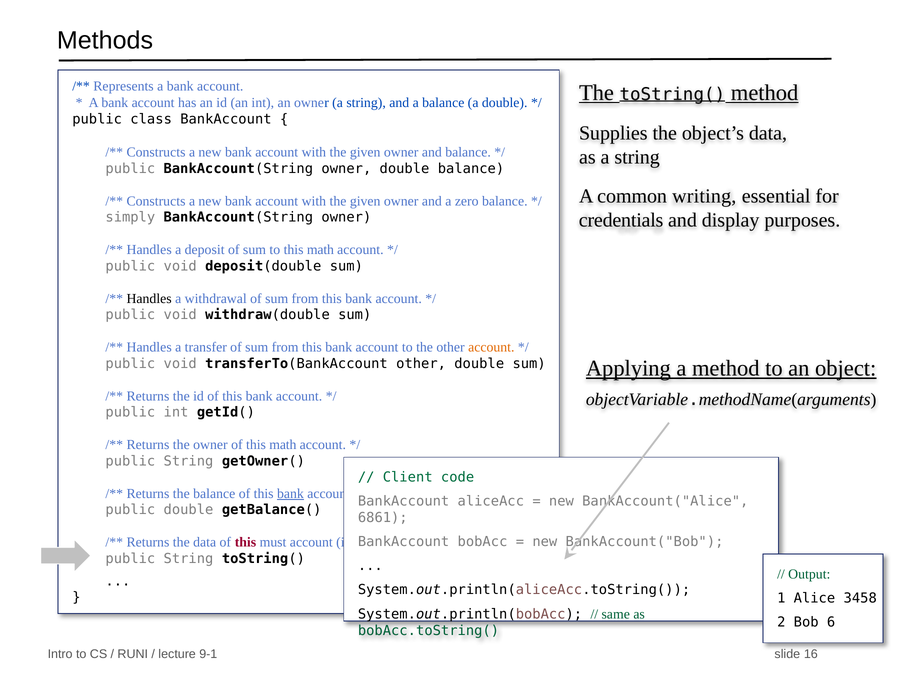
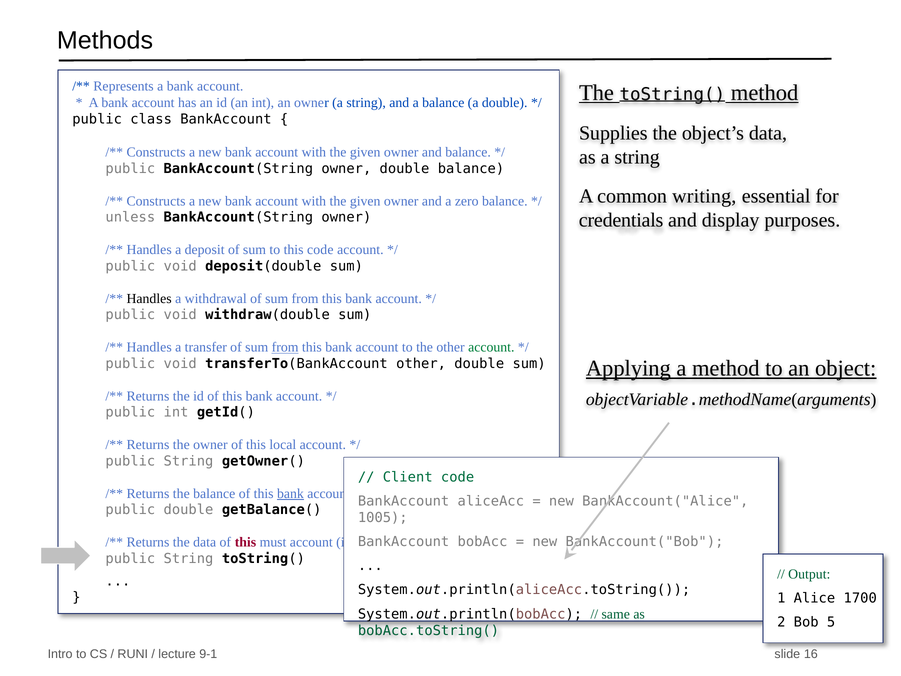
simply: simply -> unless
to this math: math -> code
from at (285, 347) underline: none -> present
account at (491, 347) colour: orange -> green
of this math: math -> local
6861: 6861 -> 1005
3458: 3458 -> 1700
6: 6 -> 5
